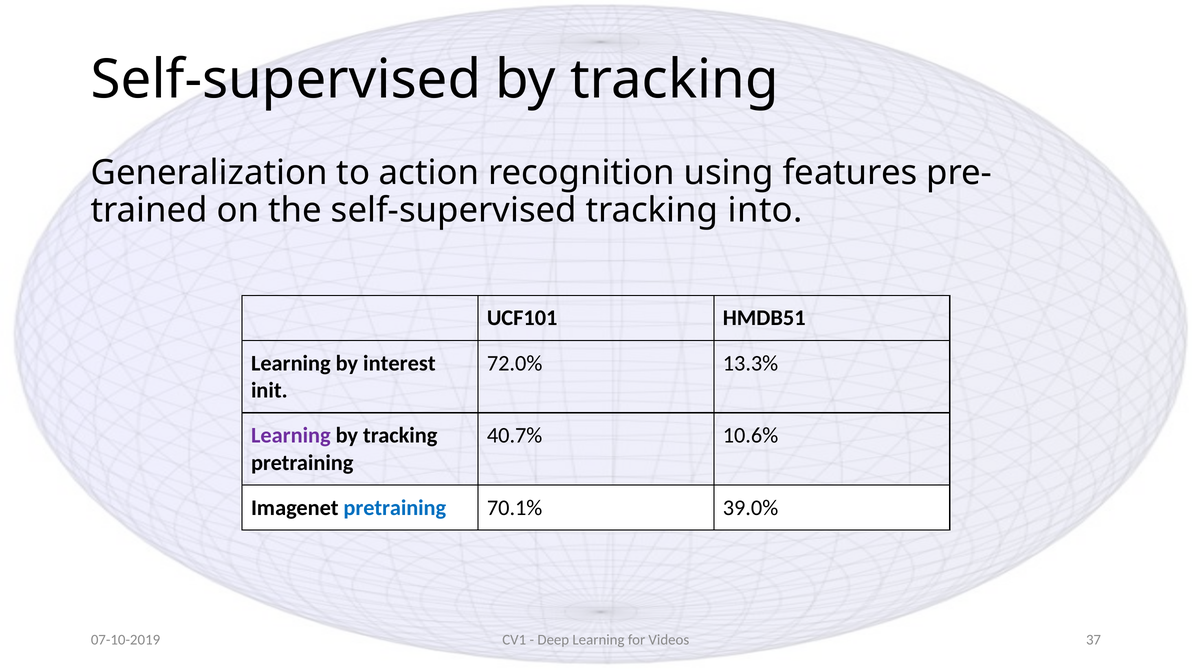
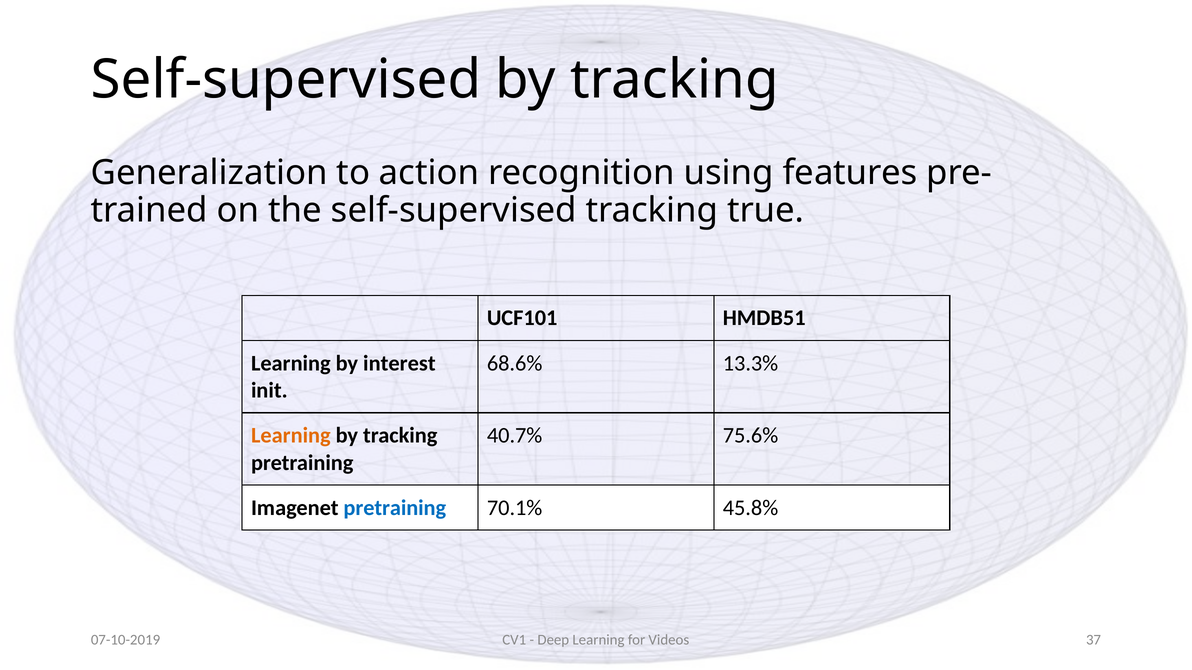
into: into -> true
72.0%: 72.0% -> 68.6%
Learning at (291, 436) colour: purple -> orange
10.6%: 10.6% -> 75.6%
39.0%: 39.0% -> 45.8%
